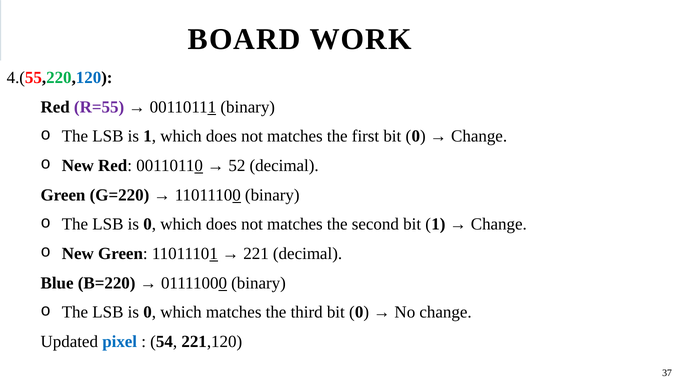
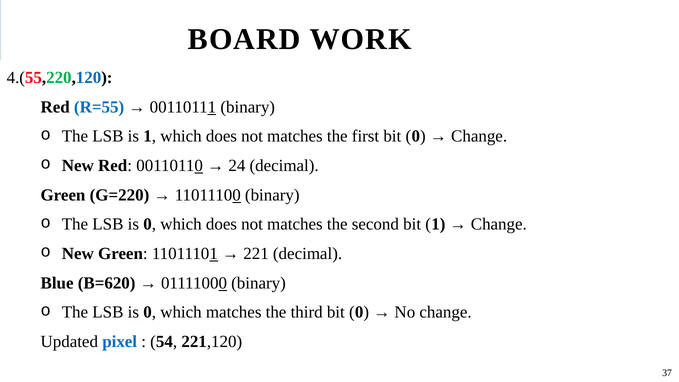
R=55 colour: purple -> blue
52: 52 -> 24
B=220: B=220 -> B=620
